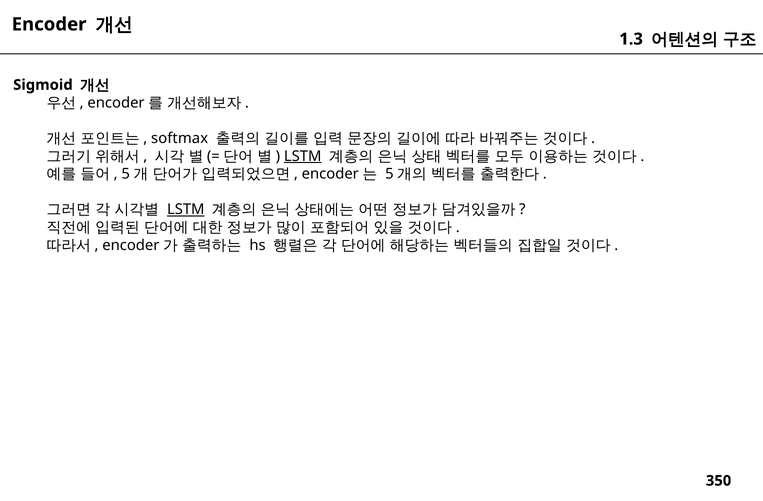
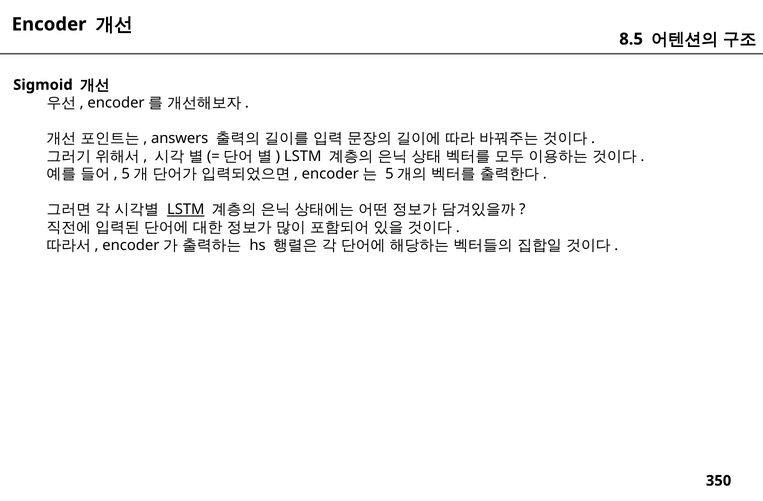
1.3: 1.3 -> 8.5
softmax: softmax -> answers
LSTM at (303, 156) underline: present -> none
